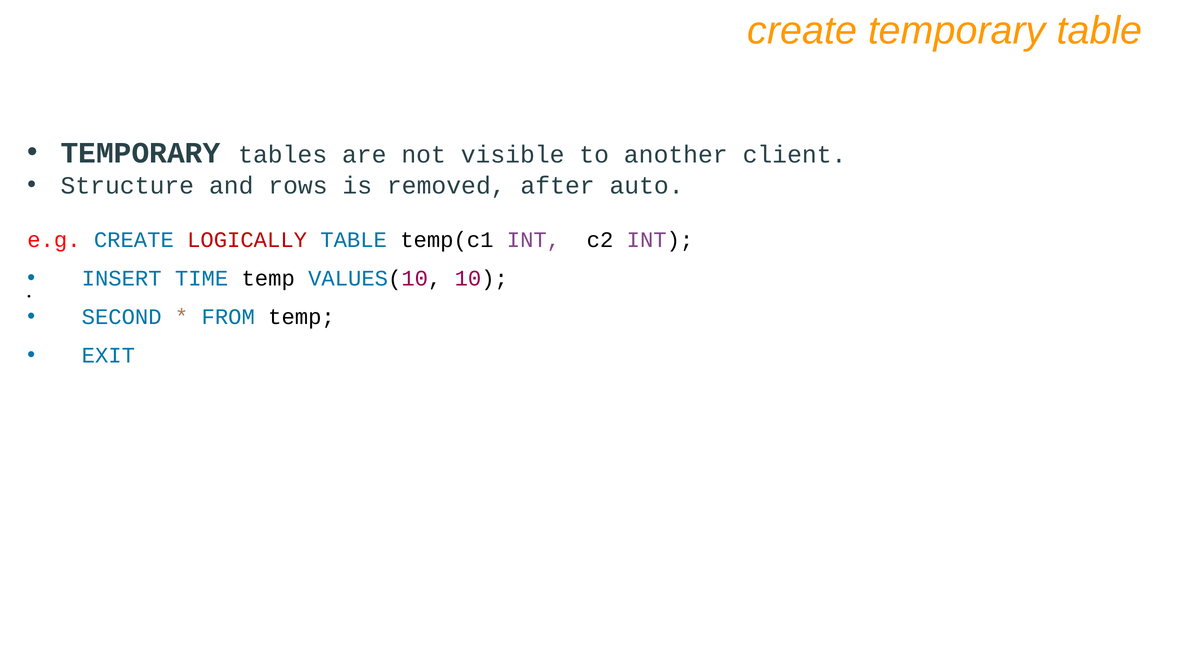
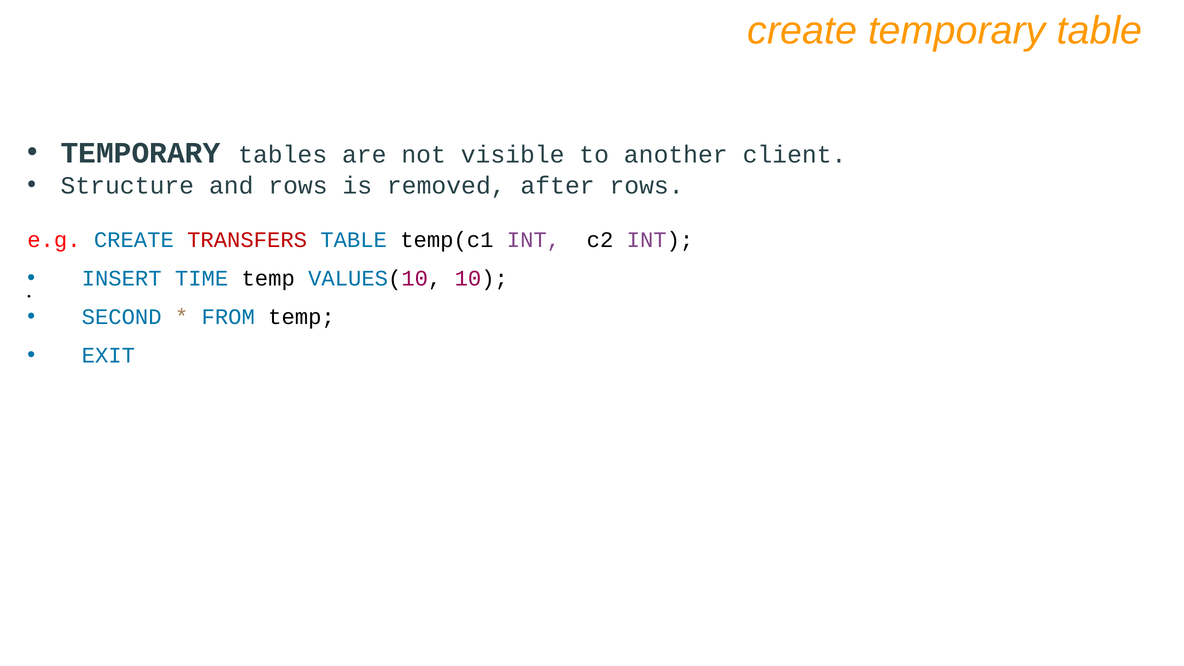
after auto: auto -> rows
LOGICALLY: LOGICALLY -> TRANSFERS
